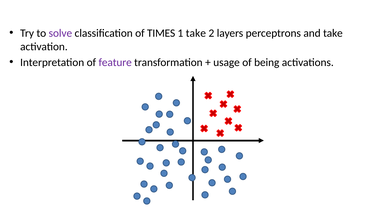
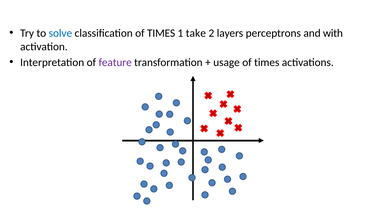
solve colour: purple -> blue
and take: take -> with
usage of being: being -> times
